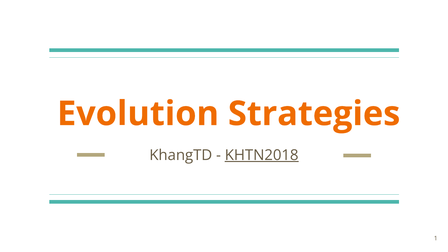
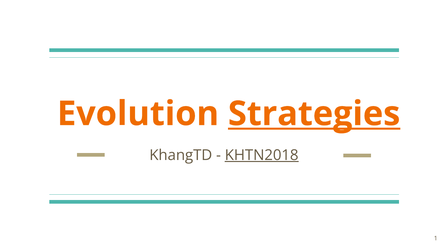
Strategies underline: none -> present
